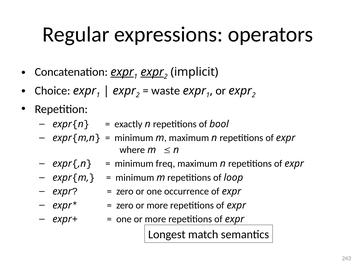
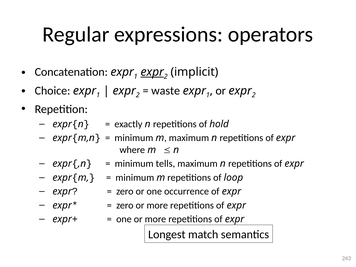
expr at (122, 72) underline: present -> none
bool: bool -> hold
freq: freq -> tells
